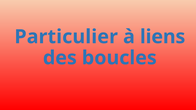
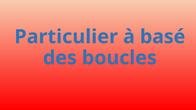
liens: liens -> basé
